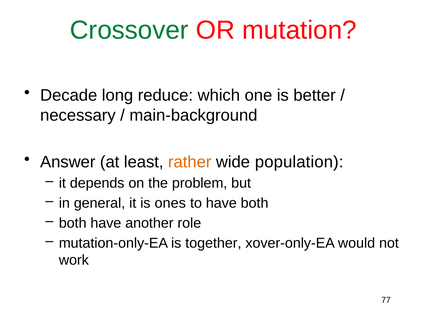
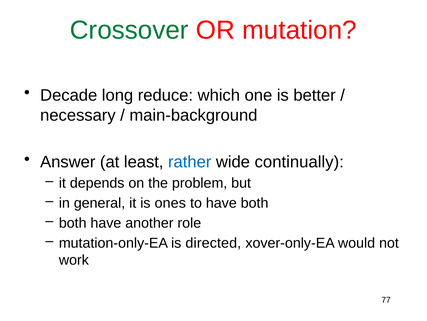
rather colour: orange -> blue
population: population -> continually
together: together -> directed
